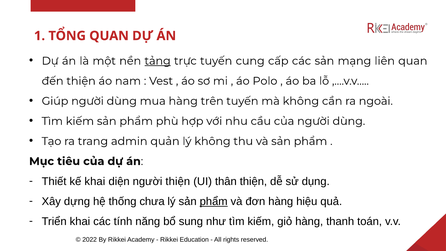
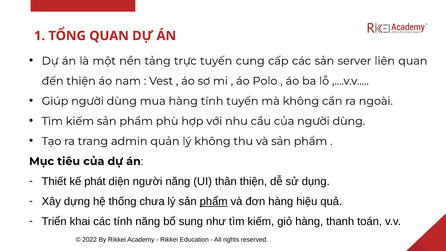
tảng underline: present -> none
mạng: mạng -> server
hàng trên: trên -> tính
kế khai: khai -> phát
người thiện: thiện -> năng
